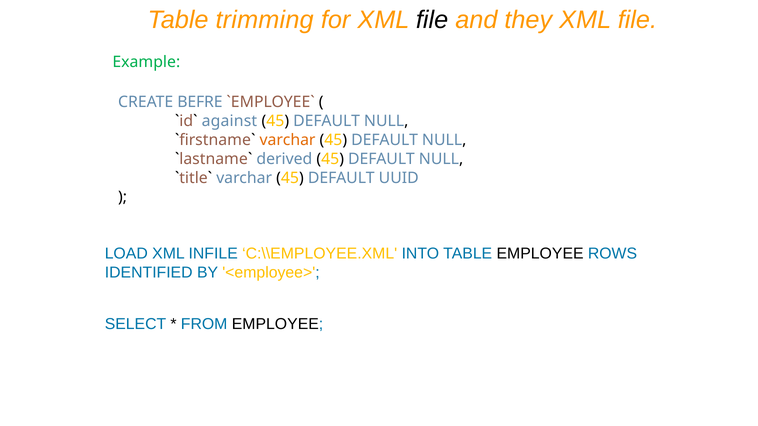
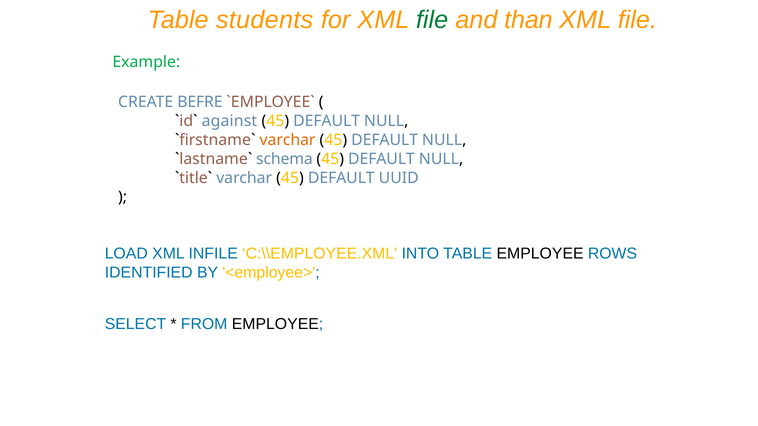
trimming: trimming -> students
file at (432, 20) colour: black -> green
they: they -> than
derived: derived -> schema
